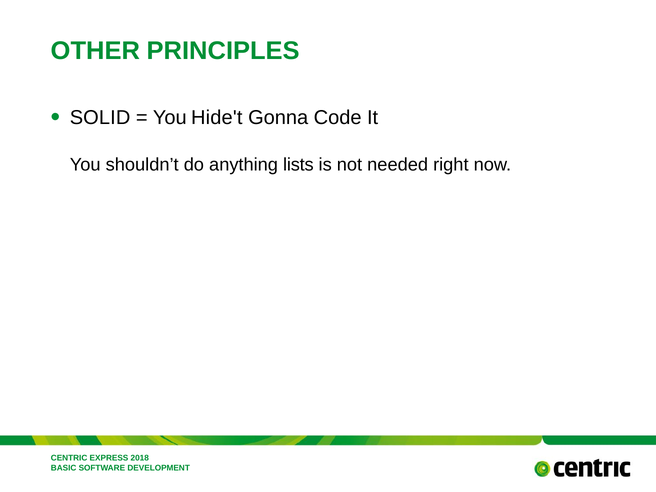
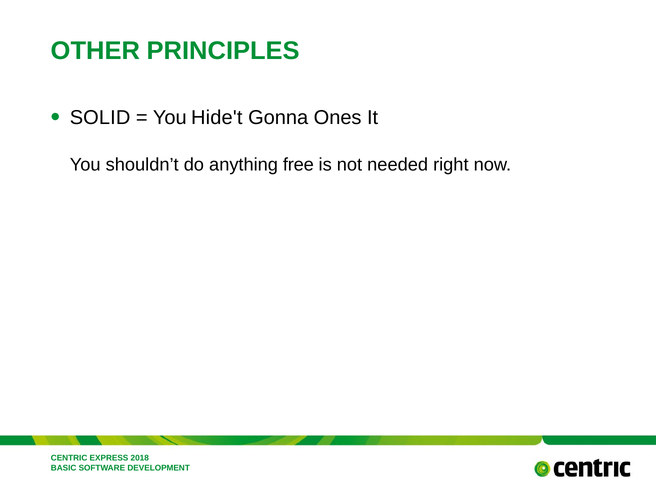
Code: Code -> Ones
lists: lists -> free
